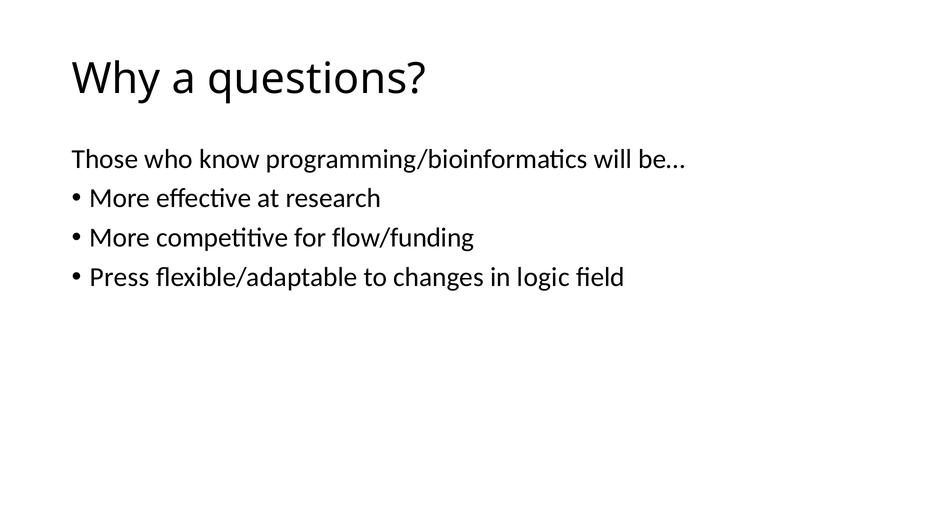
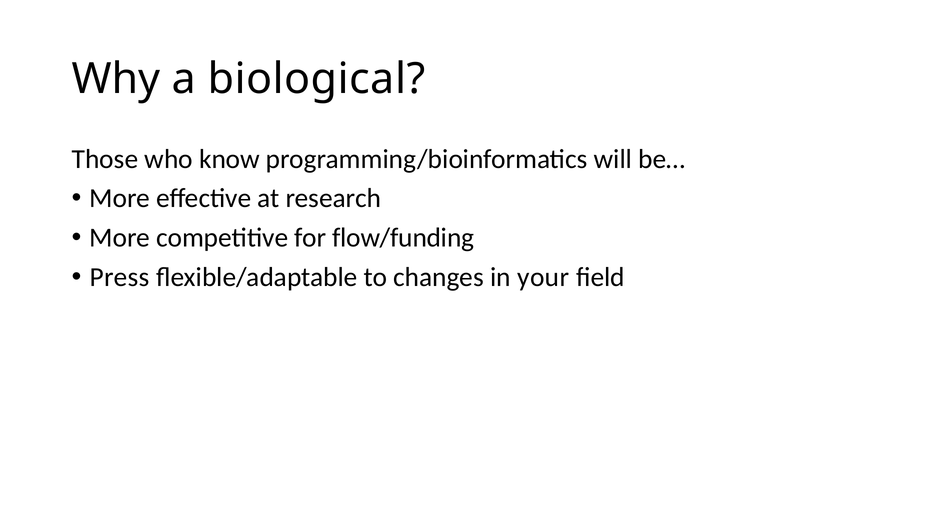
questions: questions -> biological
logic: logic -> your
